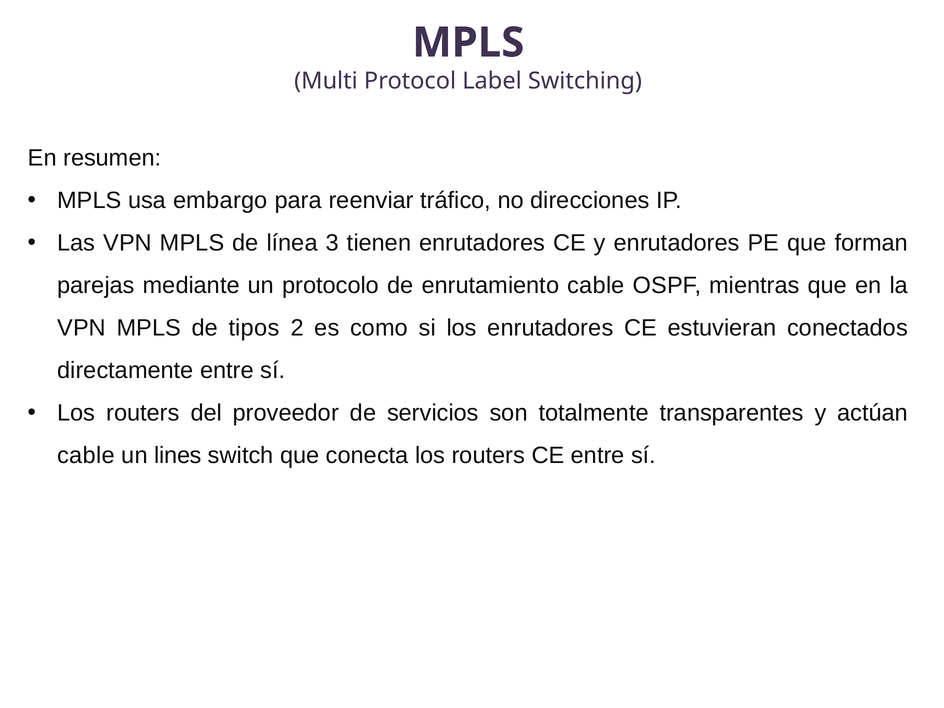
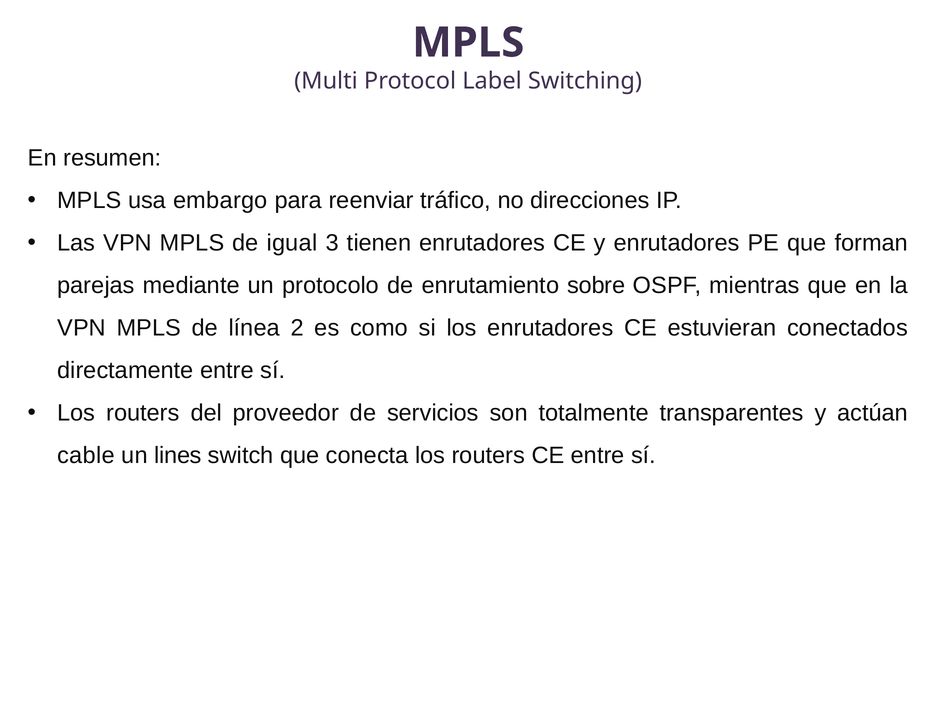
línea: línea -> igual
enrutamiento cable: cable -> sobre
tipos: tipos -> línea
